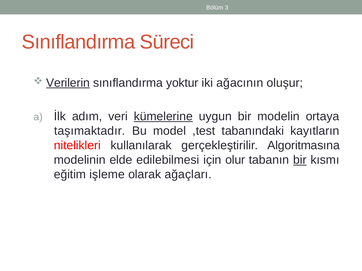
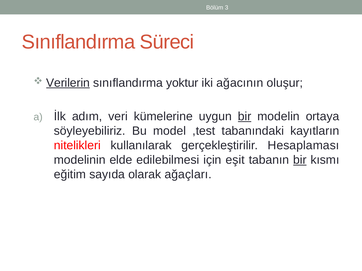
kümelerine underline: present -> none
bir at (245, 117) underline: none -> present
taşımaktadır: taşımaktadır -> söyleyebiliriz
Algoritmasına: Algoritmasına -> Hesaplaması
olur: olur -> eşit
işleme: işleme -> sayıda
